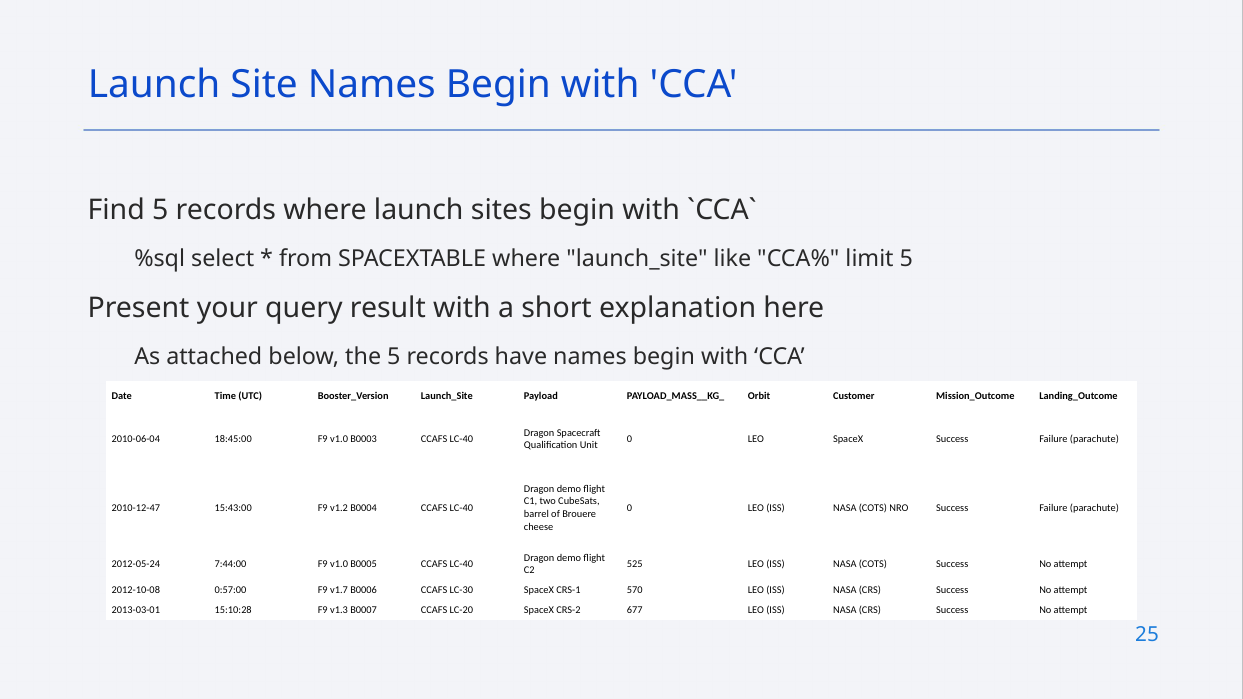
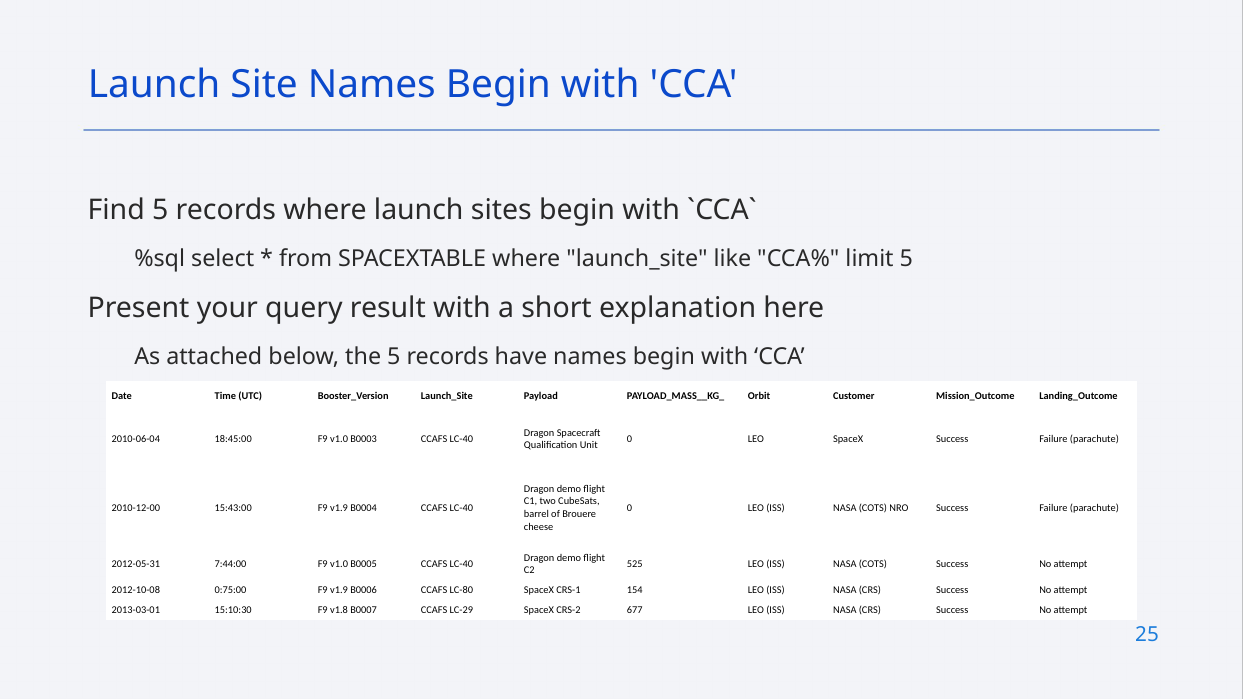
2010-12-47: 2010-12-47 -> 2010-12-00
15:43:00 F9 v1.2: v1.2 -> v1.9
2012-05-24: 2012-05-24 -> 2012-05-31
0:57:00: 0:57:00 -> 0:75:00
v1.7 at (339, 590): v1.7 -> v1.9
LC-30: LC-30 -> LC-80
570: 570 -> 154
15:10:28: 15:10:28 -> 15:10:30
v1.3: v1.3 -> v1.8
LC-20: LC-20 -> LC-29
